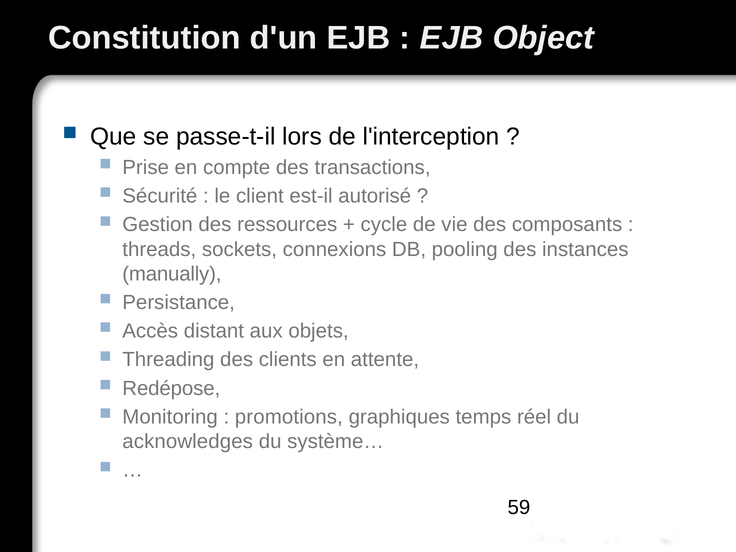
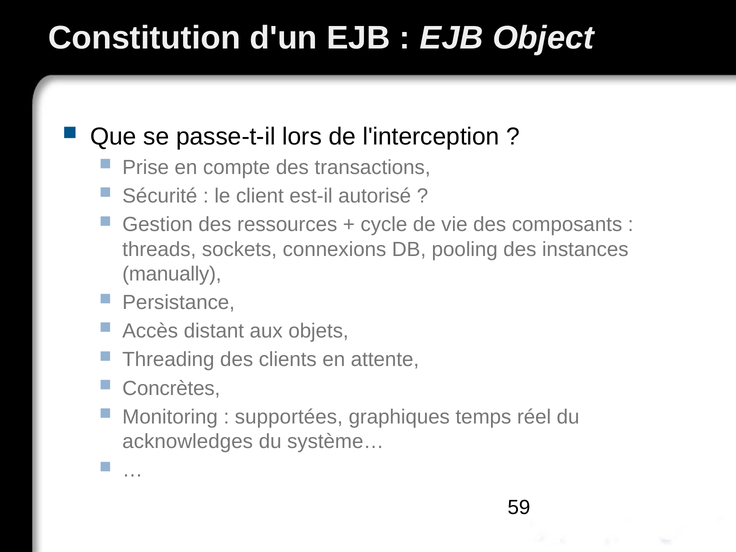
Redépose: Redépose -> Concrètes
promotions: promotions -> supportées
